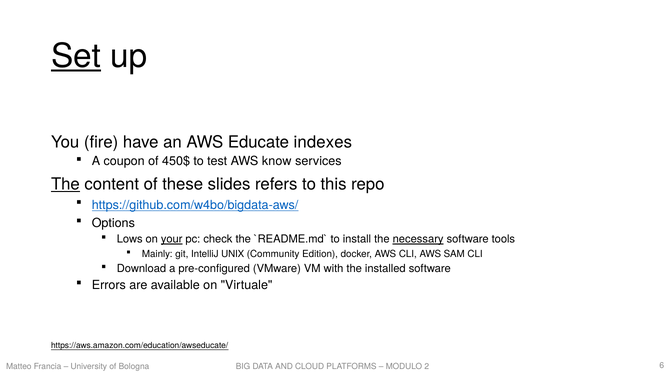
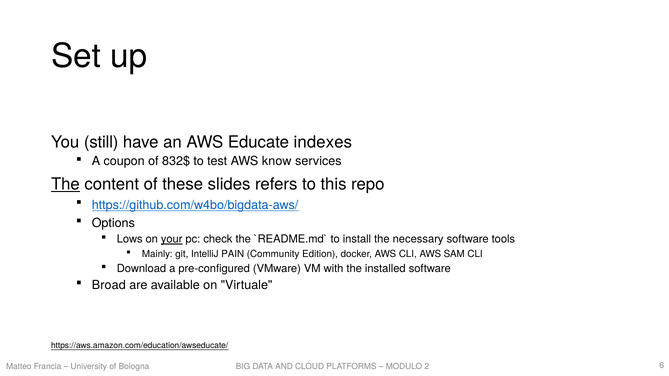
Set underline: present -> none
fire: fire -> still
450$: 450$ -> 832$
necessary underline: present -> none
UNIX: UNIX -> PAIN
Errors: Errors -> Broad
